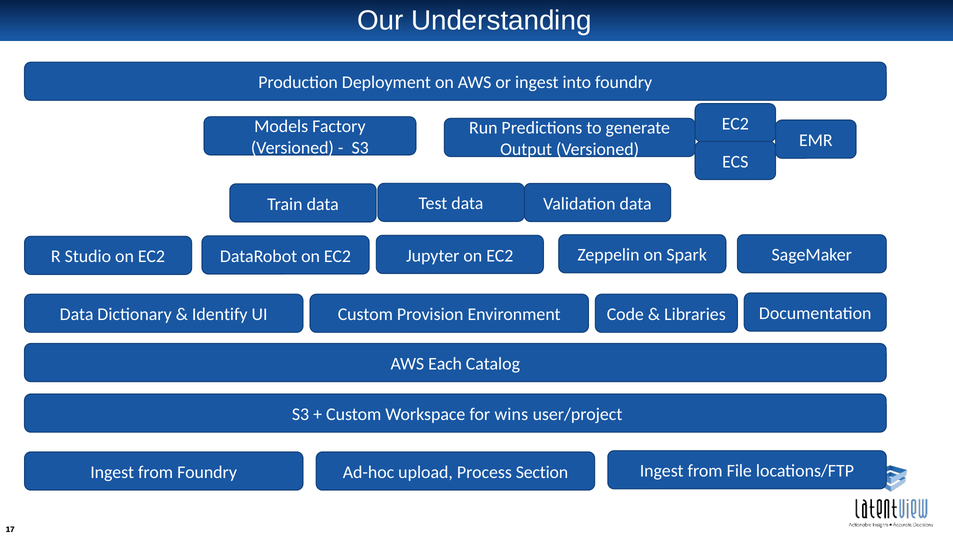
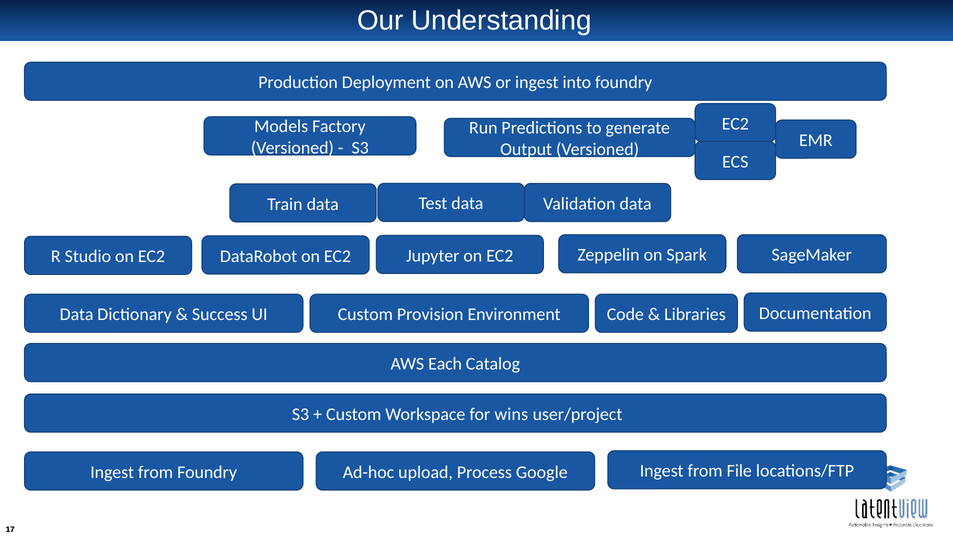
Identify: Identify -> Success
Section: Section -> Google
